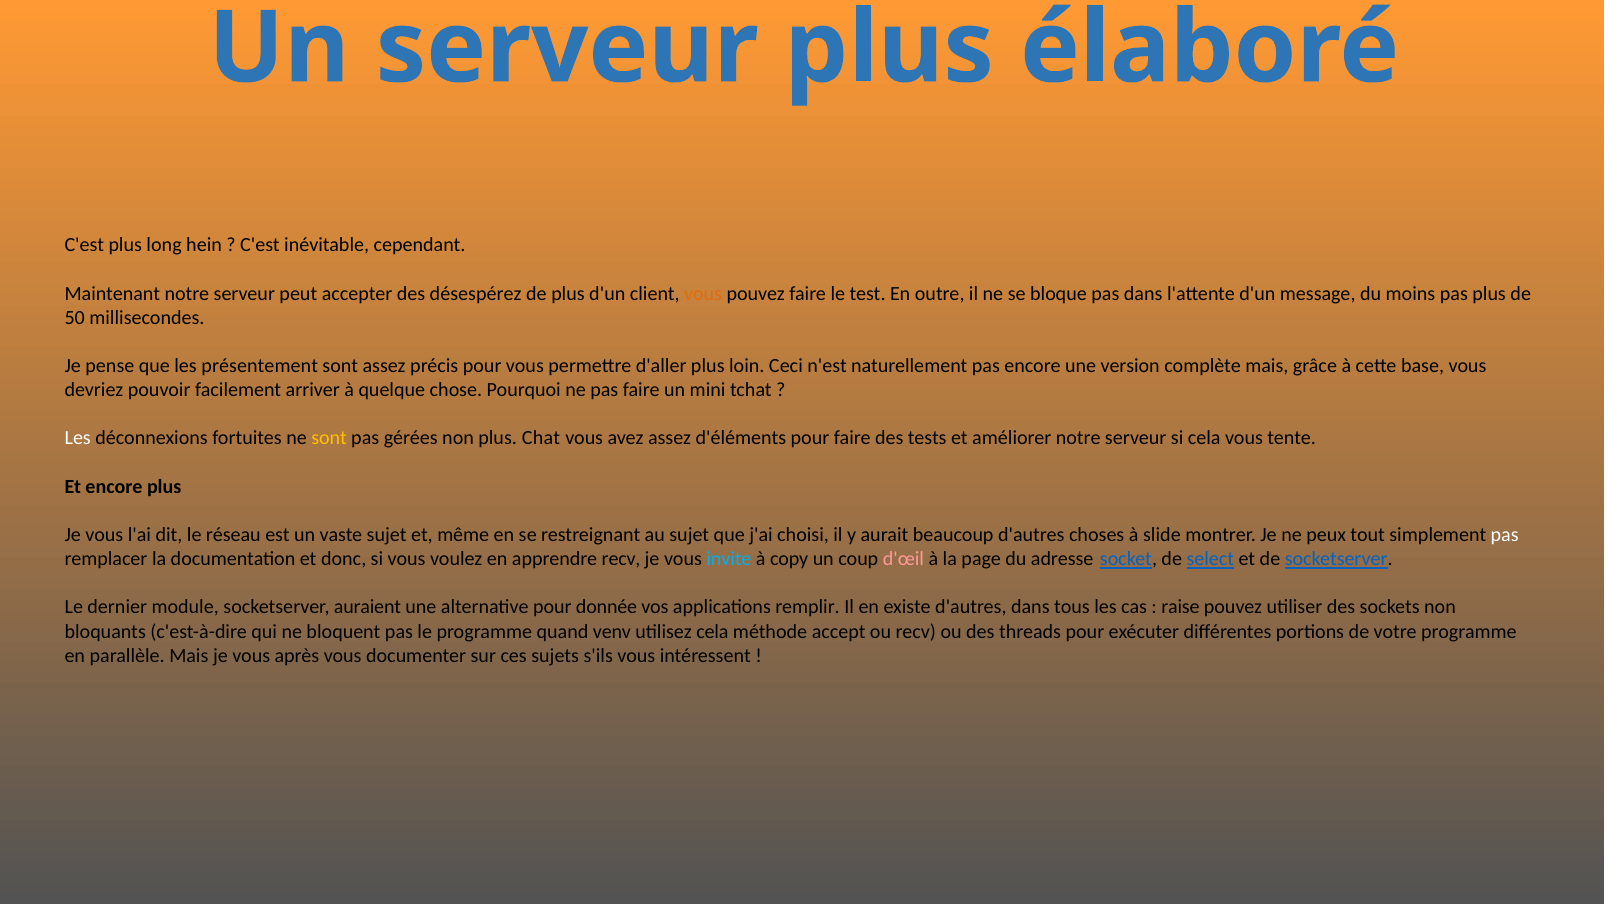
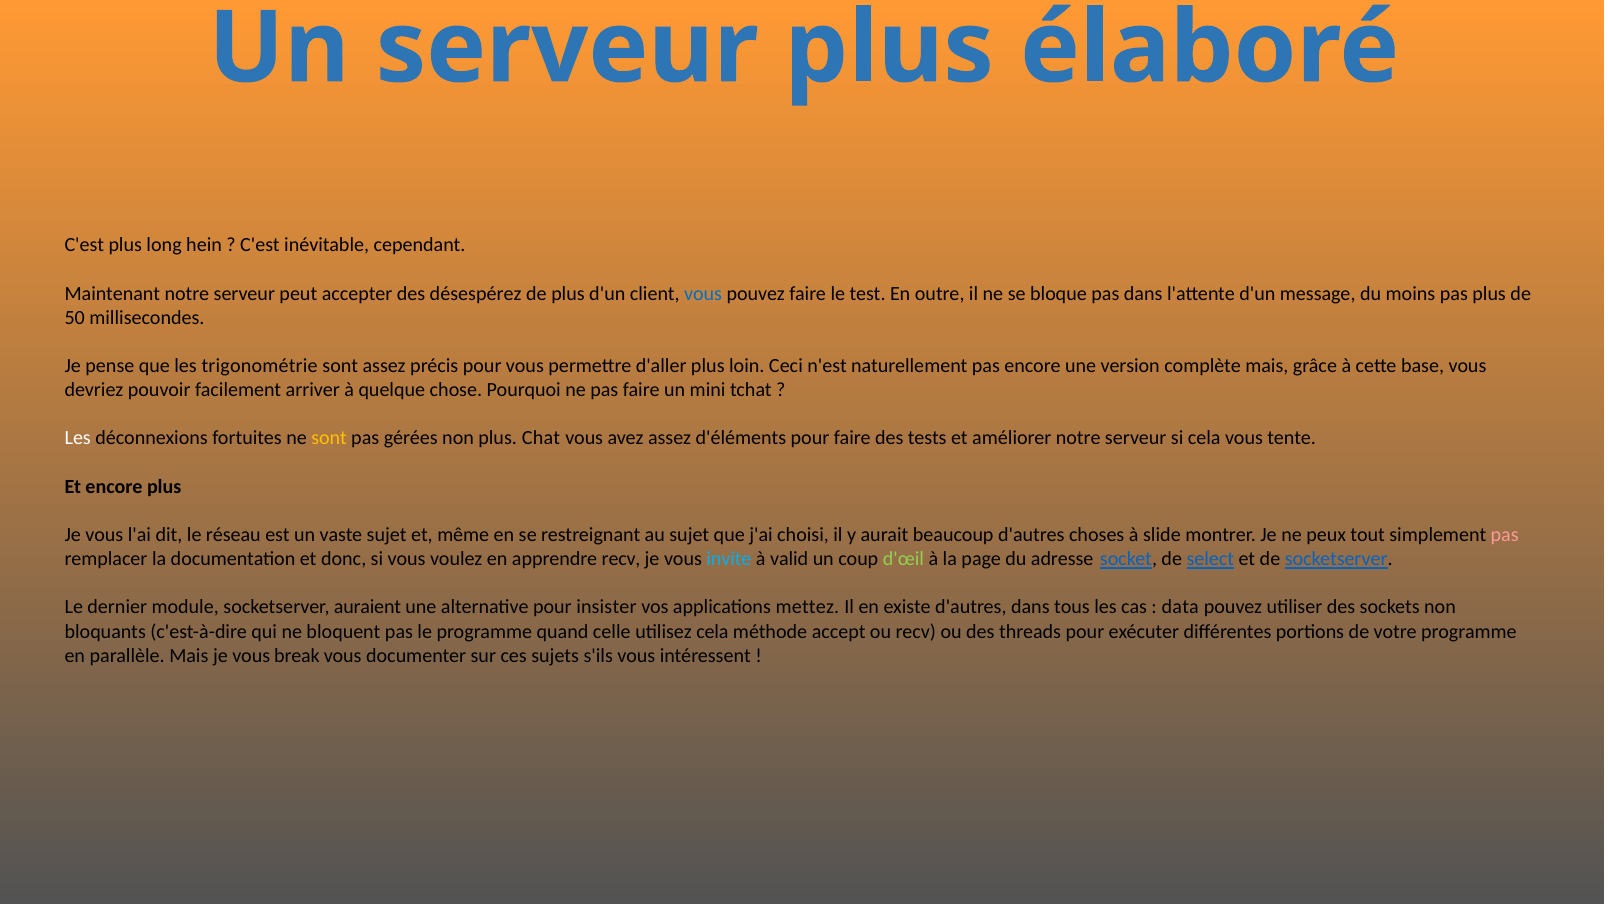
vous at (703, 294) colour: orange -> blue
présentement: présentement -> trigonométrie
pas at (1505, 535) colour: white -> pink
copy: copy -> valid
d'œil colour: pink -> light green
donnée: donnée -> insister
remplir: remplir -> mettez
raise: raise -> data
venv: venv -> celle
après: après -> break
